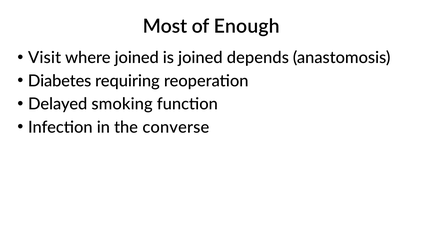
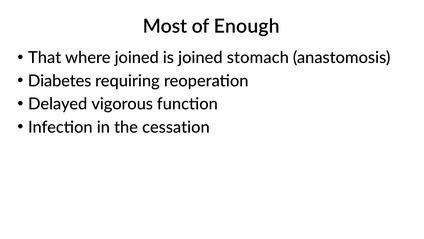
Visit: Visit -> That
depends: depends -> stomach
smoking: smoking -> vigorous
converse: converse -> cessation
